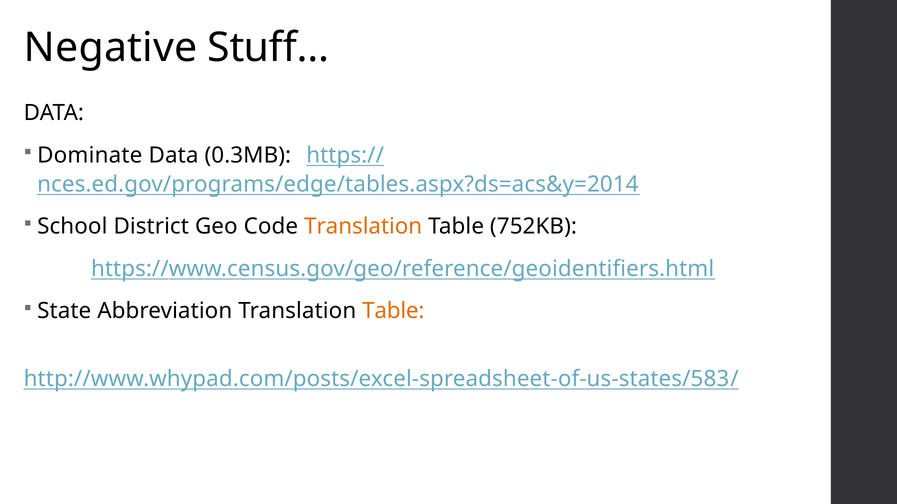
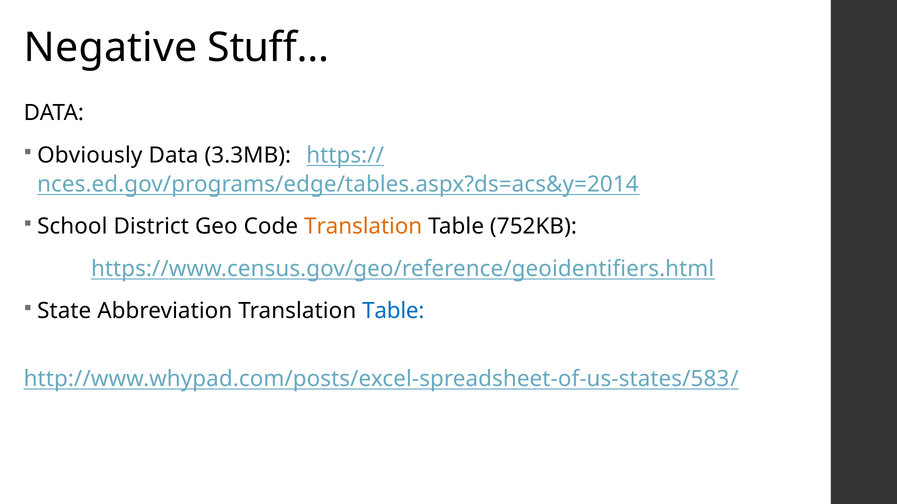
Dominate: Dominate -> Obviously
0.3MB: 0.3MB -> 3.3MB
Table at (393, 311) colour: orange -> blue
